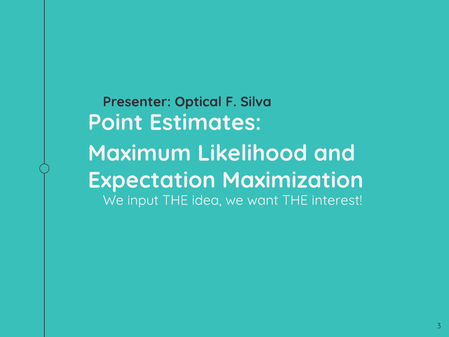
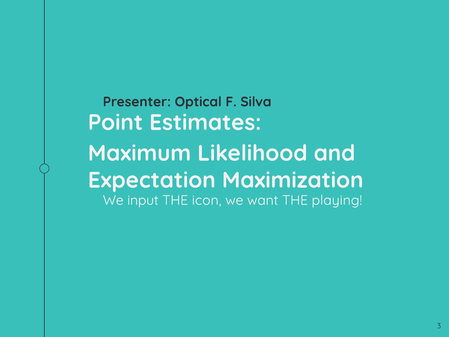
idea: idea -> icon
interest: interest -> playing
